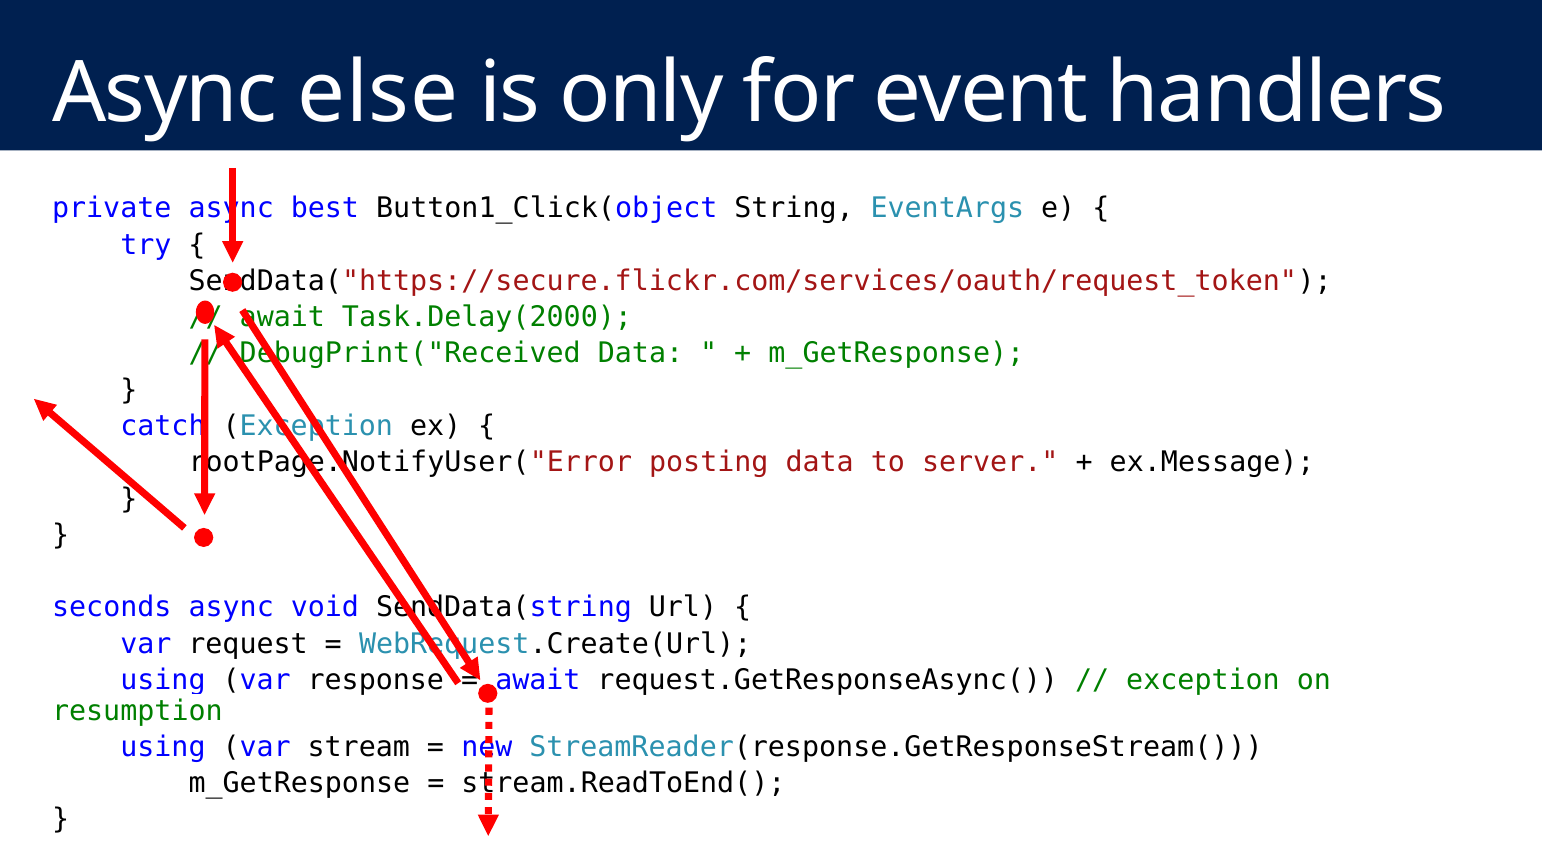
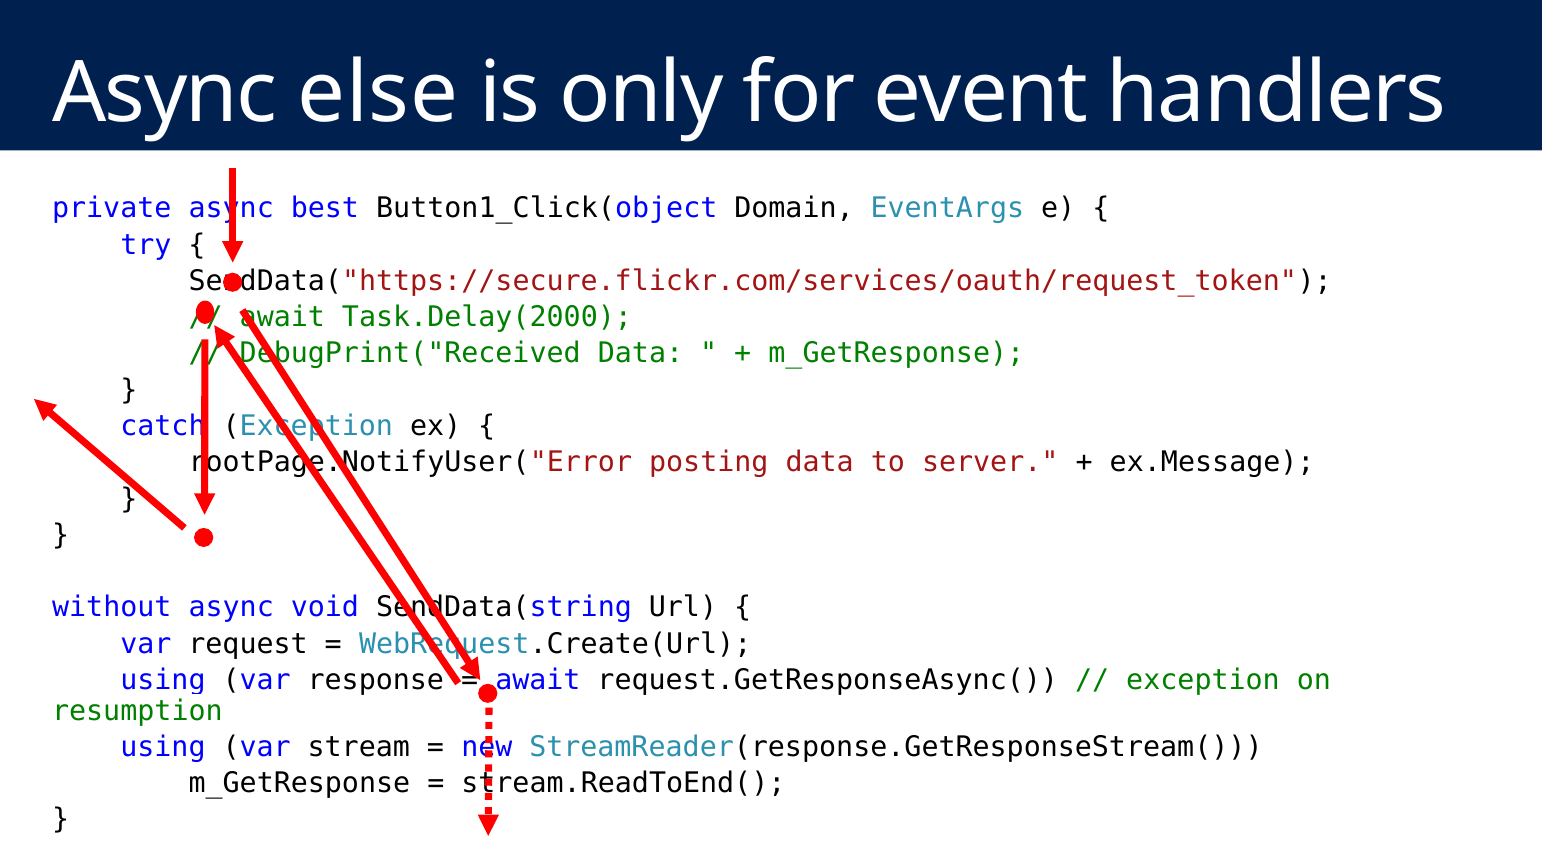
String: String -> Domain
seconds: seconds -> without
